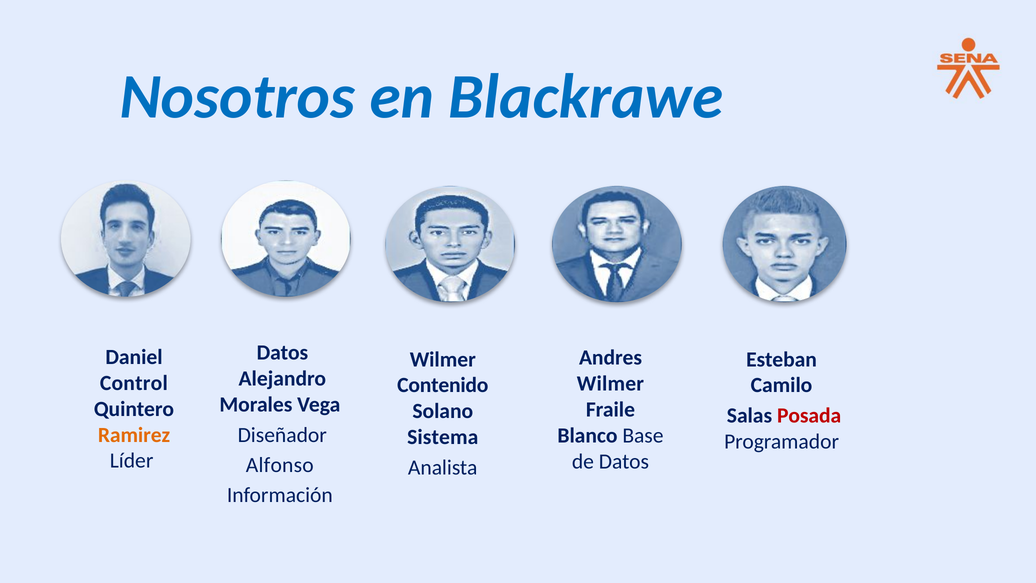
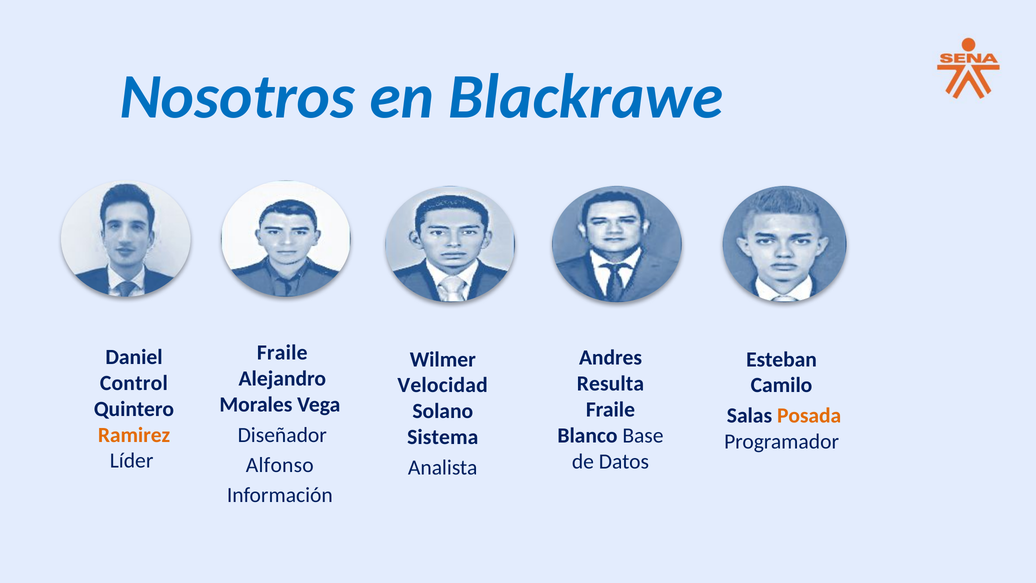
Datos at (282, 353): Datos -> Fraile
Wilmer at (610, 384): Wilmer -> Resulta
Contenido: Contenido -> Velocidad
Posada colour: red -> orange
